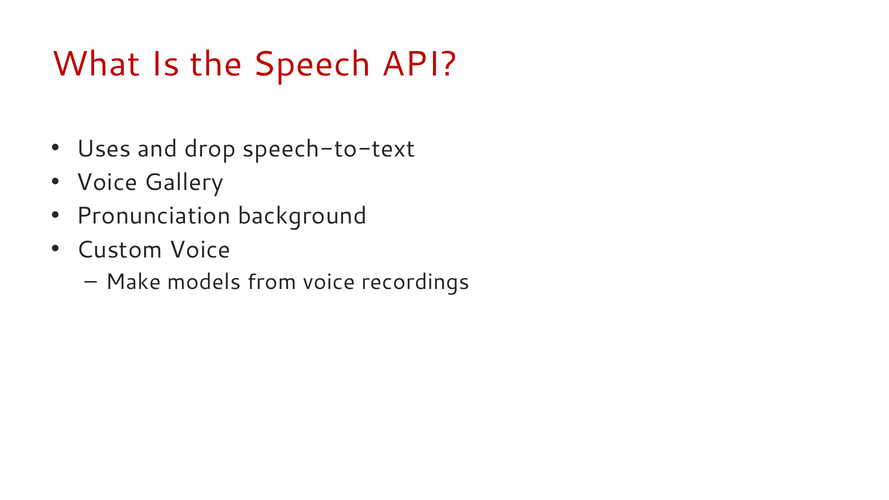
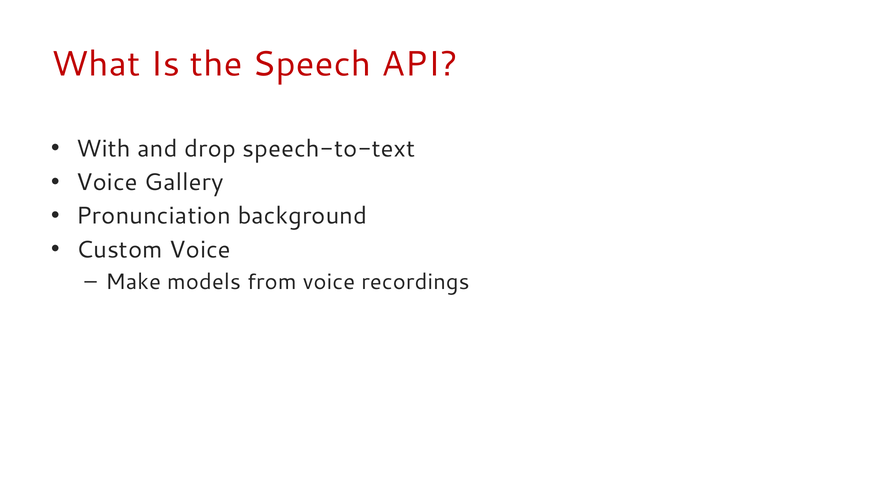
Uses: Uses -> With
